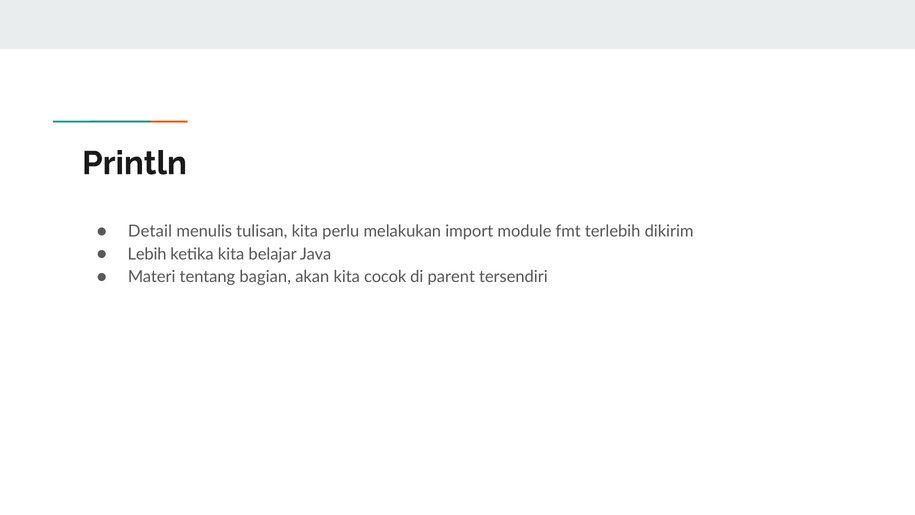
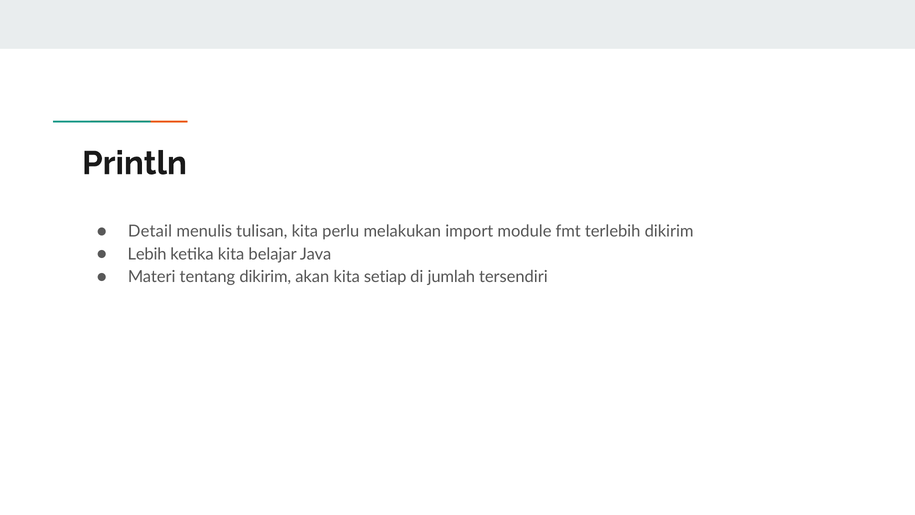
tentang bagian: bagian -> dikirim
cocok: cocok -> setiap
parent: parent -> jumlah
